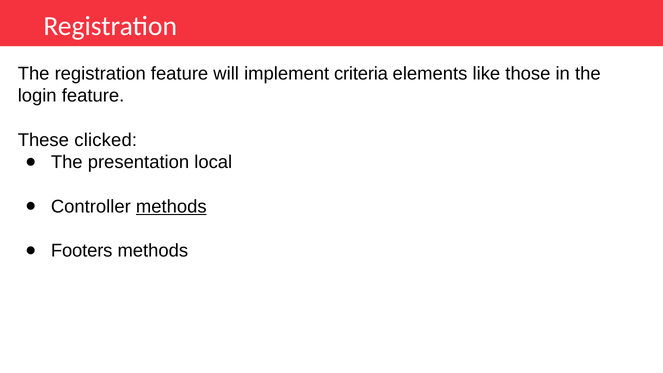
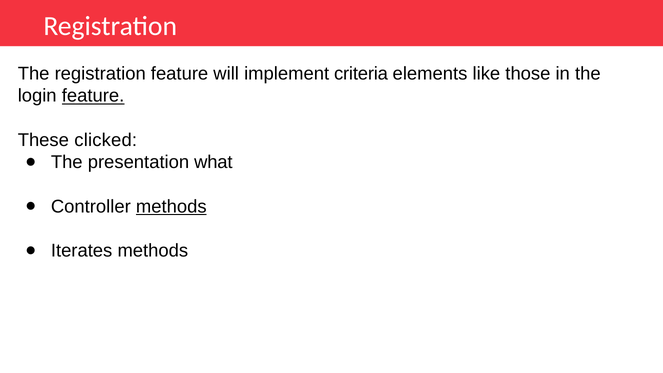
feature at (93, 96) underline: none -> present
local: local -> what
Footers: Footers -> Iterates
